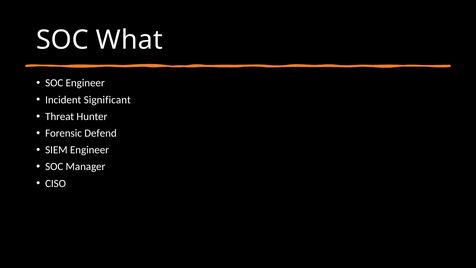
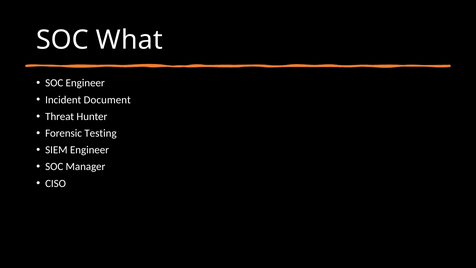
Significant: Significant -> Document
Defend: Defend -> Testing
